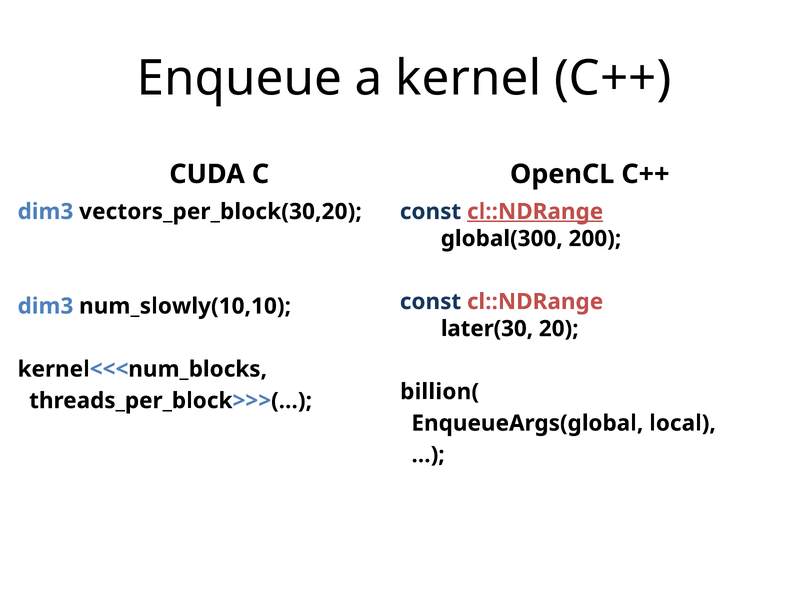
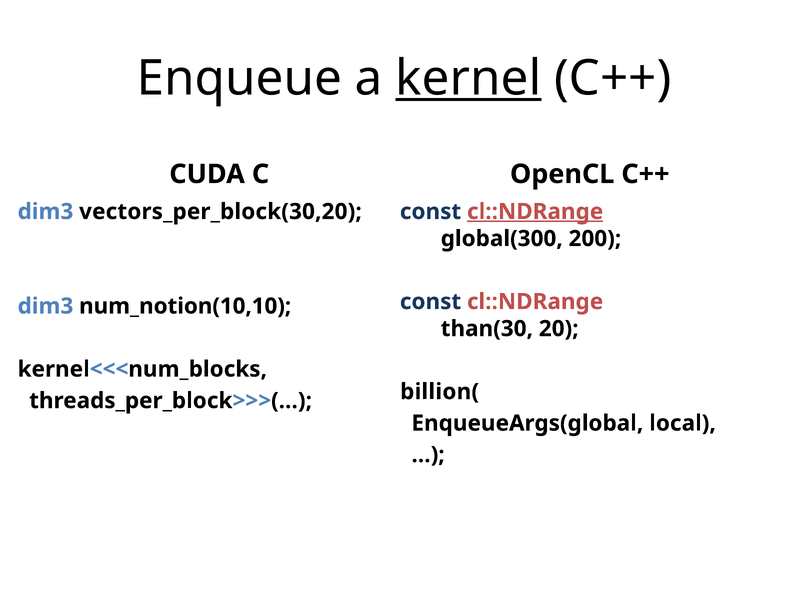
kernel underline: none -> present
num_slowly(10,10: num_slowly(10,10 -> num_notion(10,10
later(30: later(30 -> than(30
